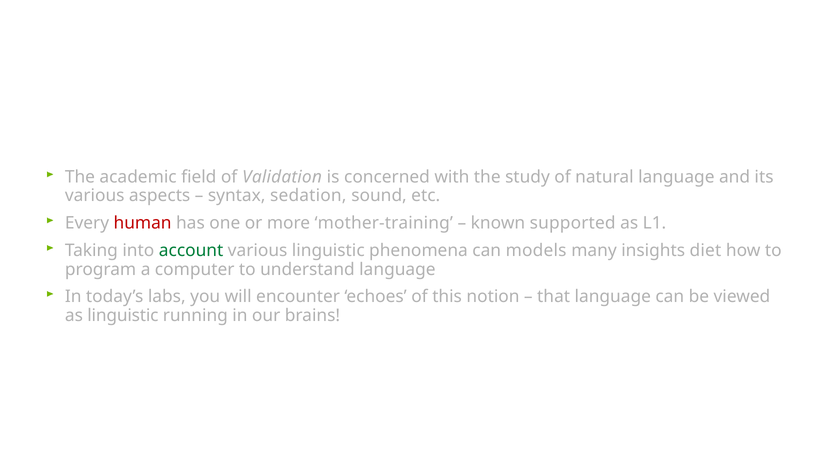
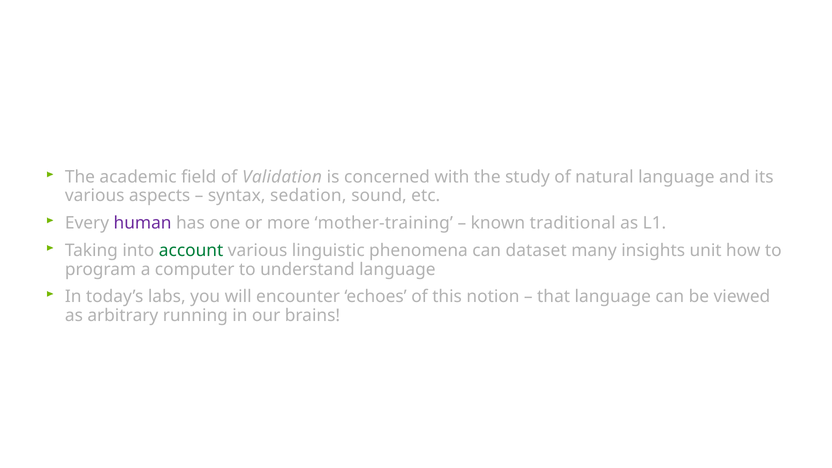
human colour: red -> purple
supported: supported -> traditional
models: models -> dataset
diet: diet -> unit
as linguistic: linguistic -> arbitrary
